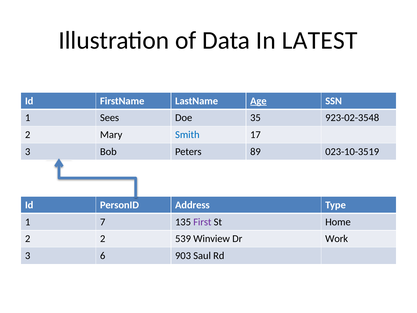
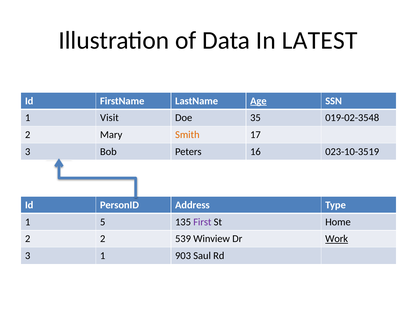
Sees: Sees -> Visit
923-02-3548: 923-02-3548 -> 019-02-3548
Smith colour: blue -> orange
89: 89 -> 16
7: 7 -> 5
Work underline: none -> present
3 6: 6 -> 1
